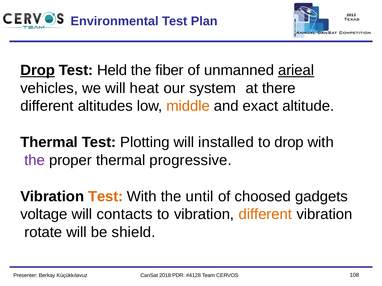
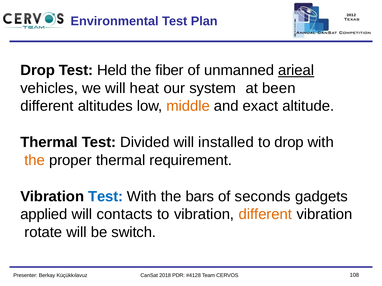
Drop at (38, 70) underline: present -> none
there: there -> been
Plotting: Plotting -> Divided
the at (35, 160) colour: purple -> orange
progressive: progressive -> requirement
Test at (106, 197) colour: orange -> blue
until: until -> bars
choosed: choosed -> seconds
voltage: voltage -> applied
shield: shield -> switch
